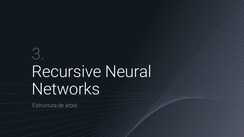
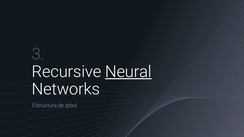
Neural underline: none -> present
